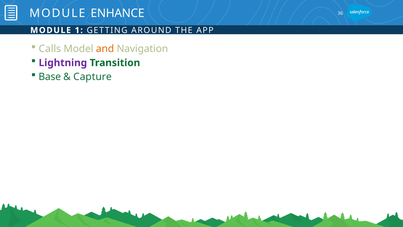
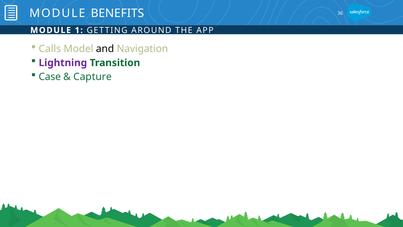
ENHANCE: ENHANCE -> BENEFITS
and colour: orange -> black
Base: Base -> Case
